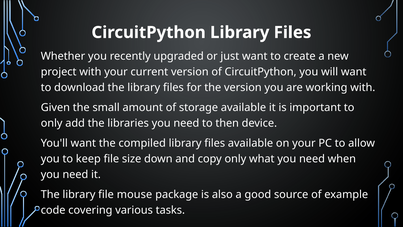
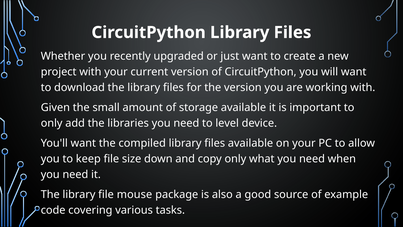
then: then -> level
